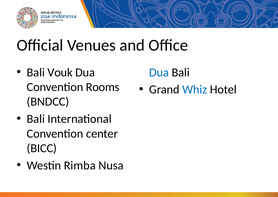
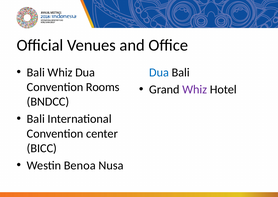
Bali Vouk: Vouk -> Whiz
Whiz at (195, 89) colour: blue -> purple
Rimba: Rimba -> Benoa
